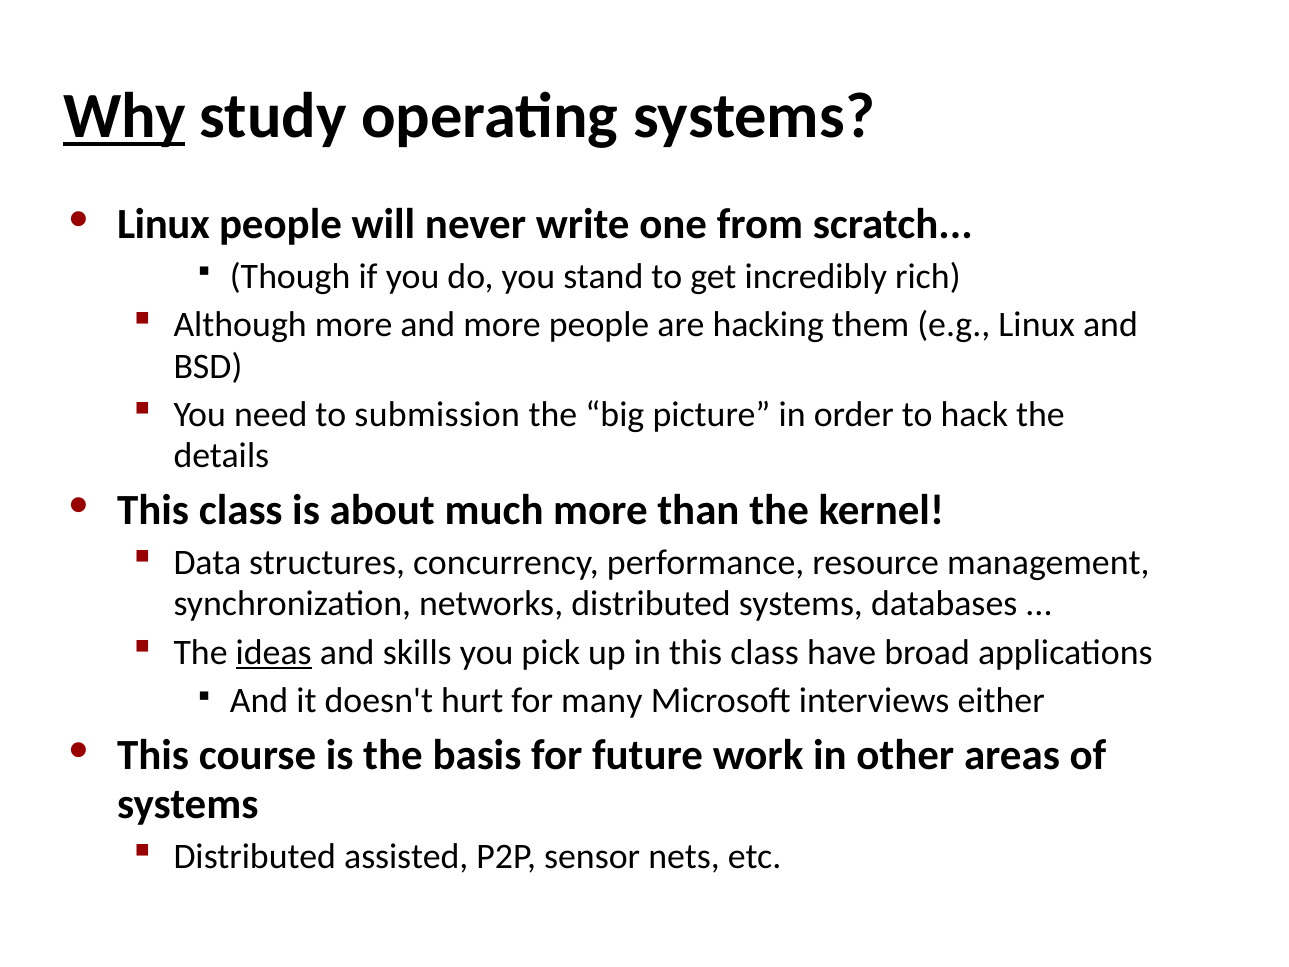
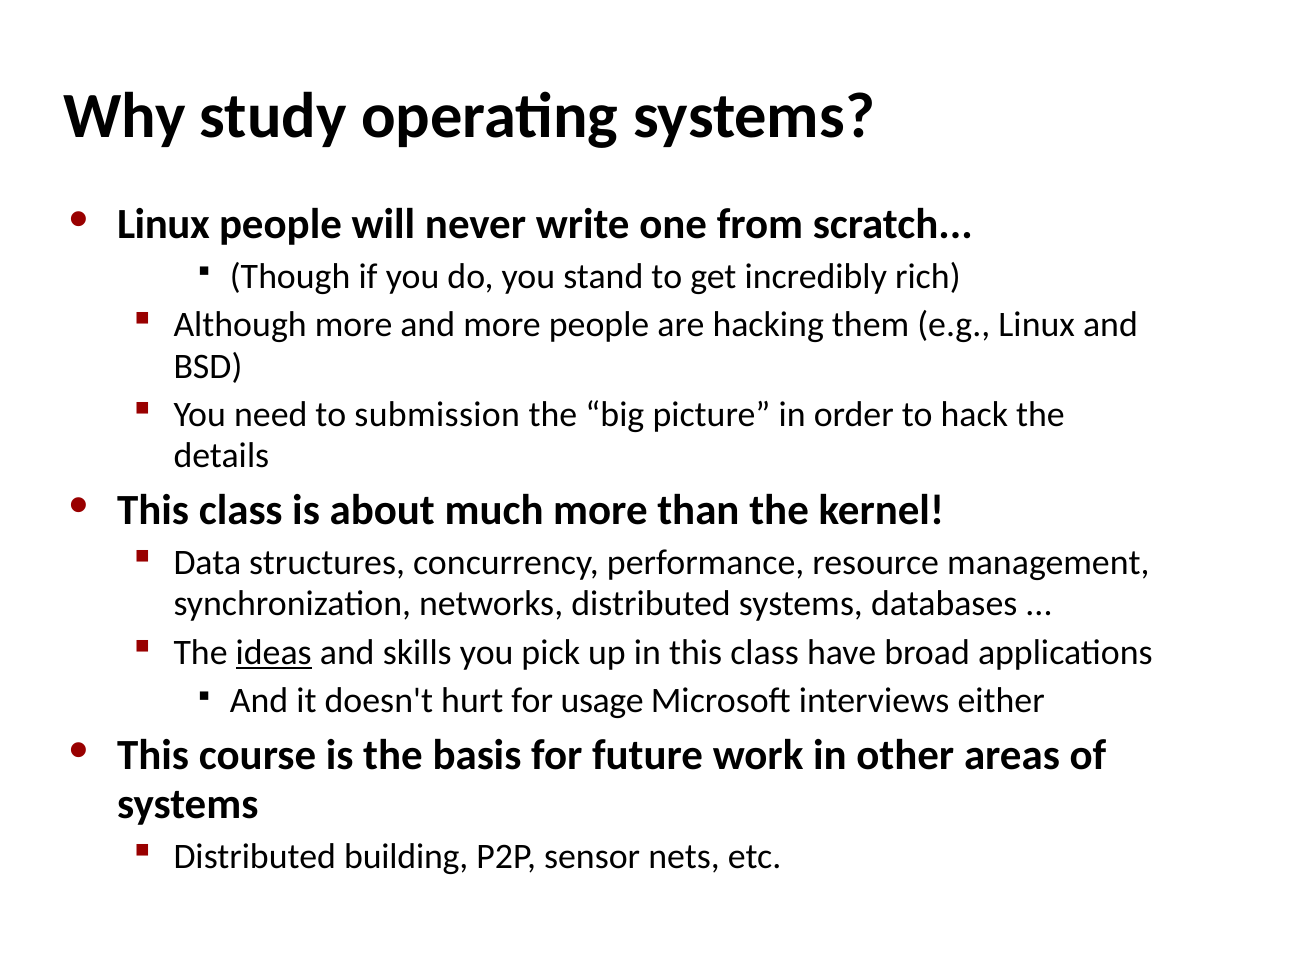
Why underline: present -> none
many: many -> usage
assisted: assisted -> building
